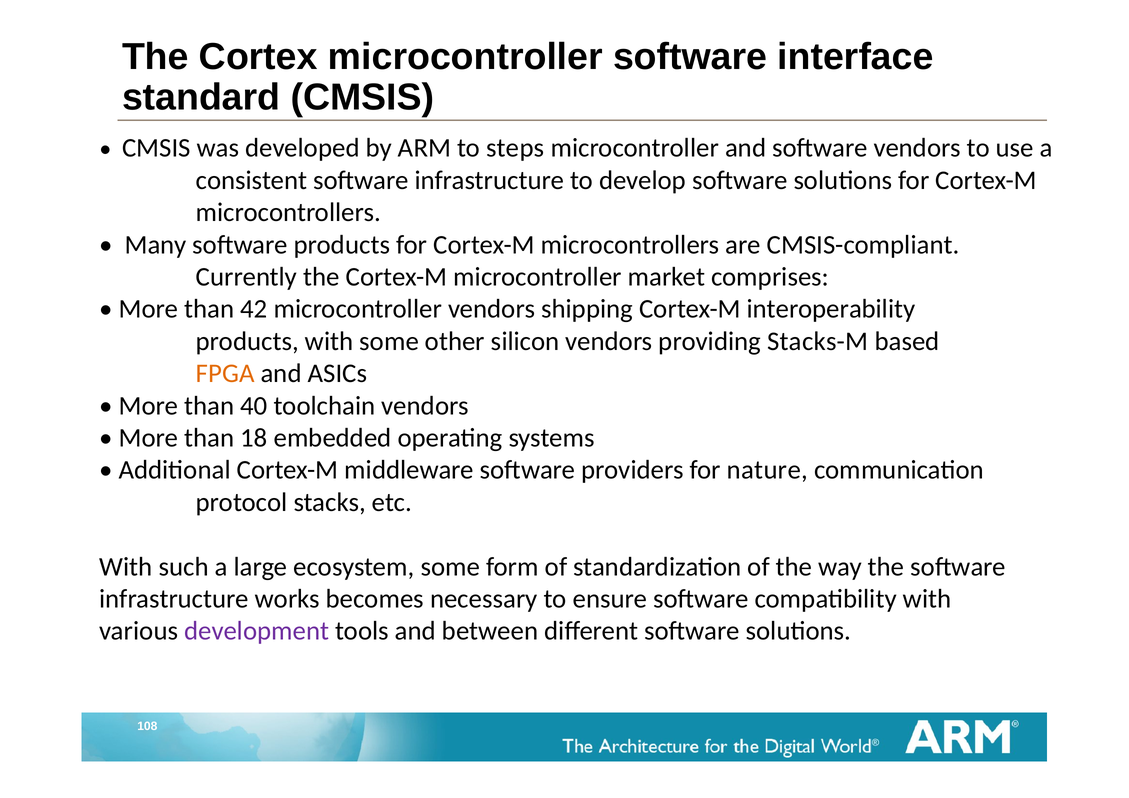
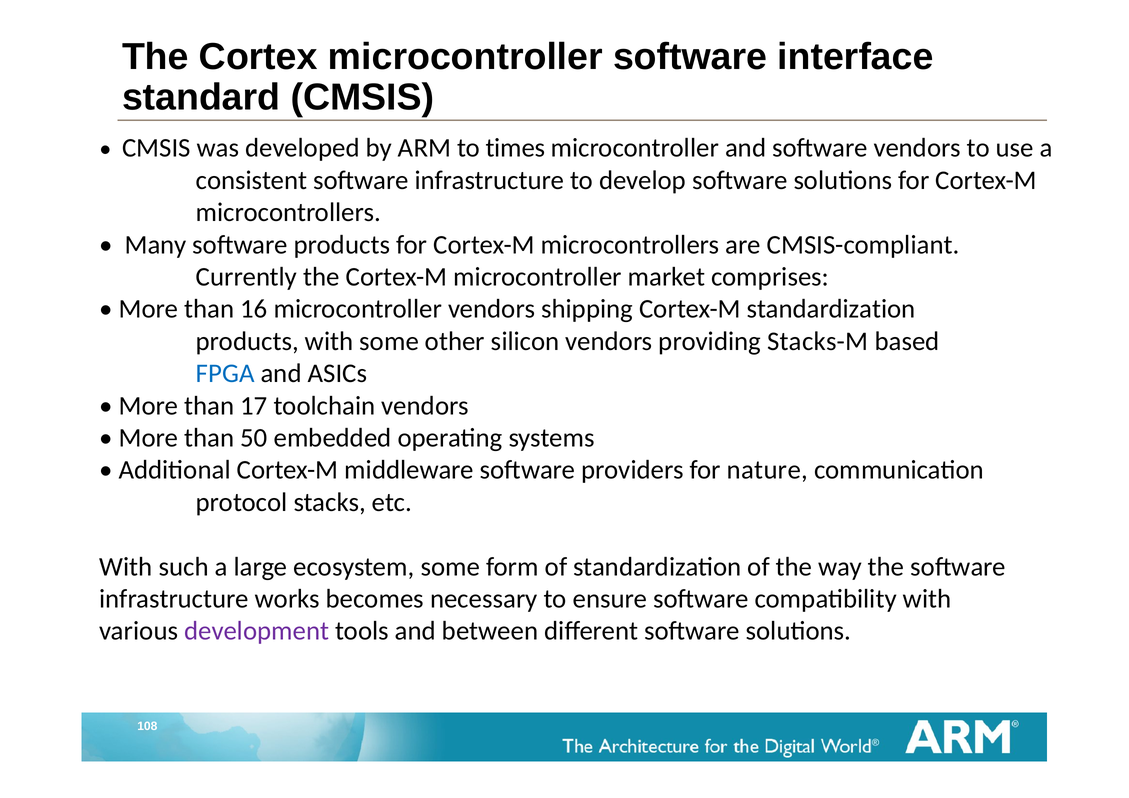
steps: steps -> times
42: 42 -> 16
Cortex-M interoperability: interoperability -> standardization
FPGA colour: orange -> blue
40: 40 -> 17
18: 18 -> 50
